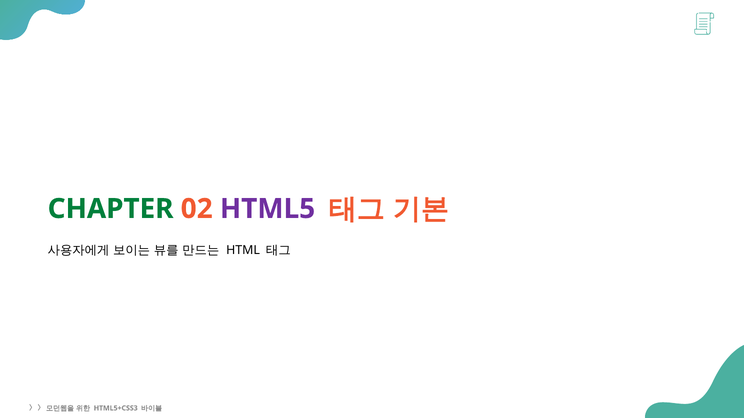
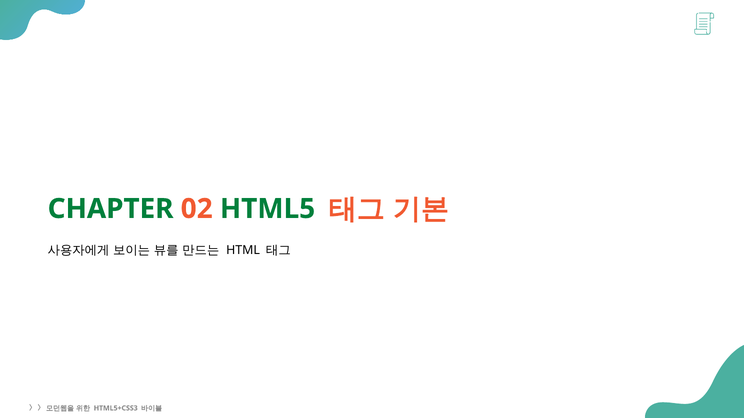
HTML5 colour: purple -> green
